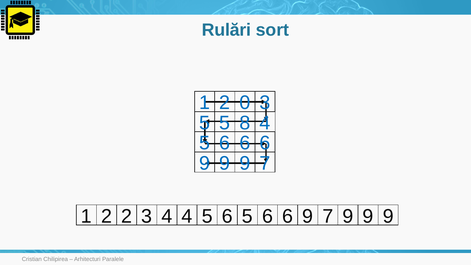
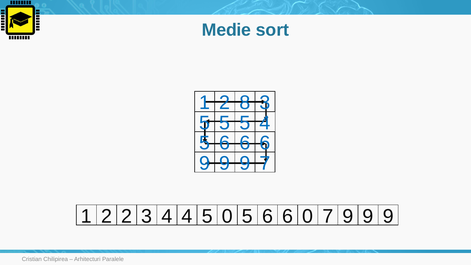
Rulări: Rulări -> Medie
0: 0 -> 8
5 5 8: 8 -> 5
5 6 6 9: 9 -> 0
4 5 6: 6 -> 0
